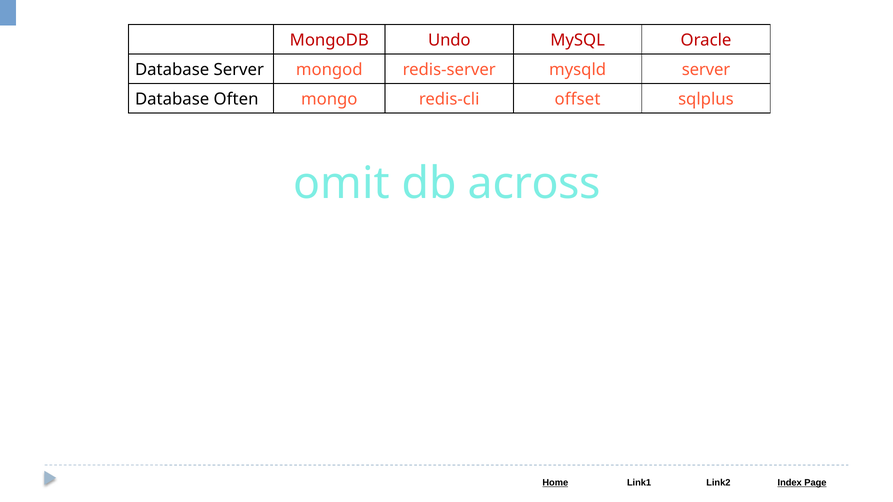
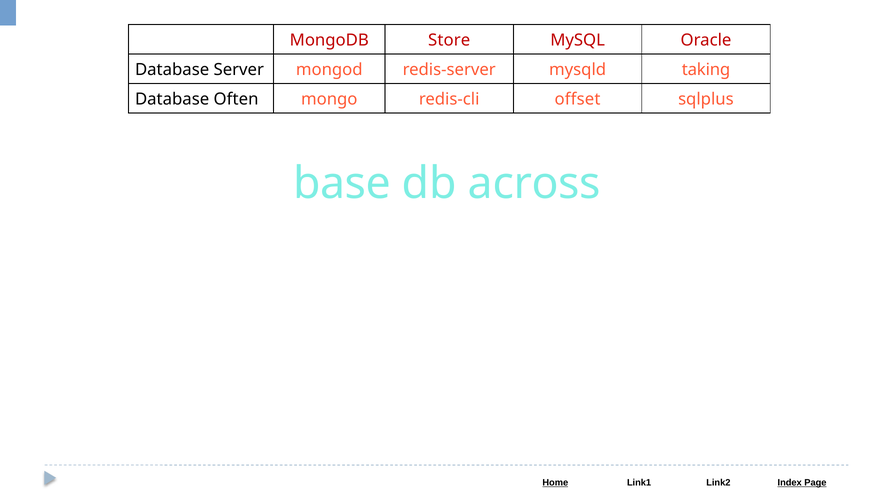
Undo: Undo -> Store
mysqld server: server -> taking
omit: omit -> base
